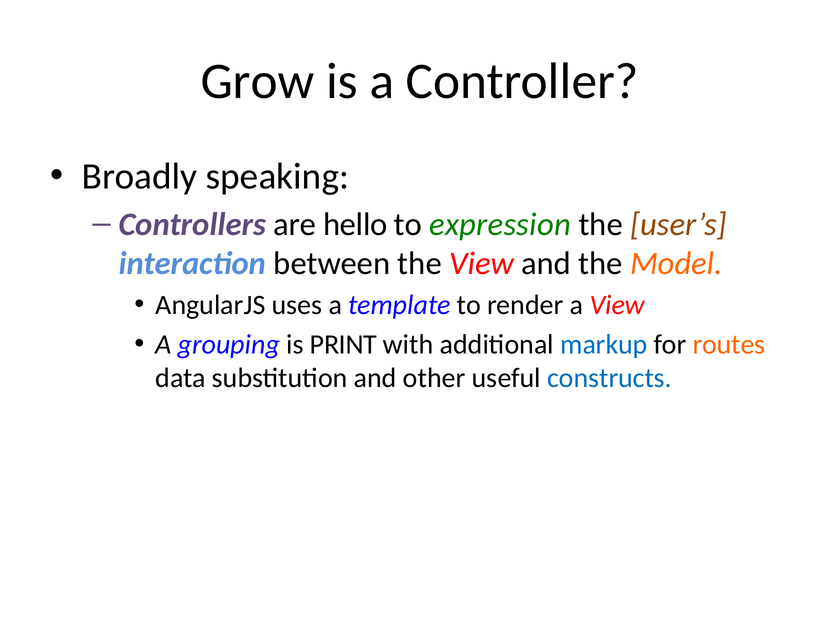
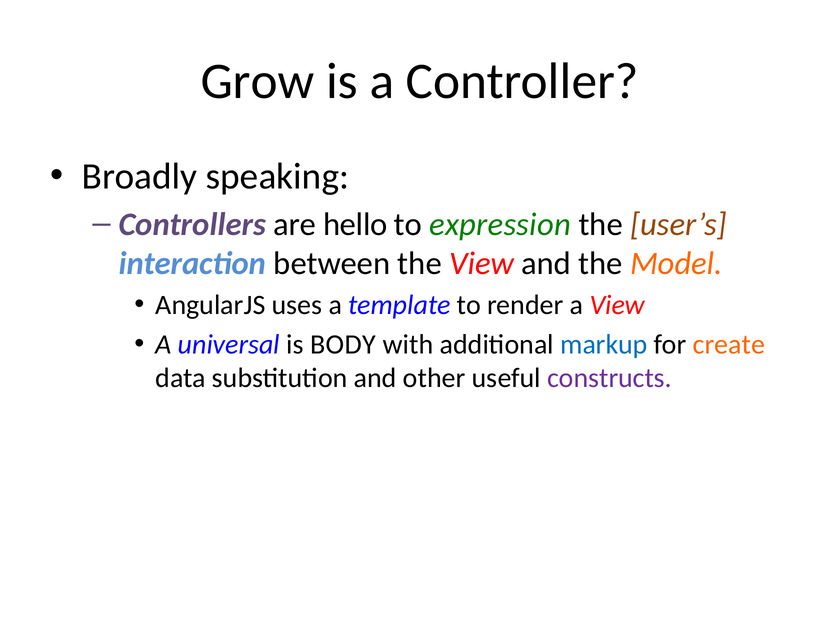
grouping: grouping -> universal
PRINT: PRINT -> BODY
routes: routes -> create
constructs colour: blue -> purple
